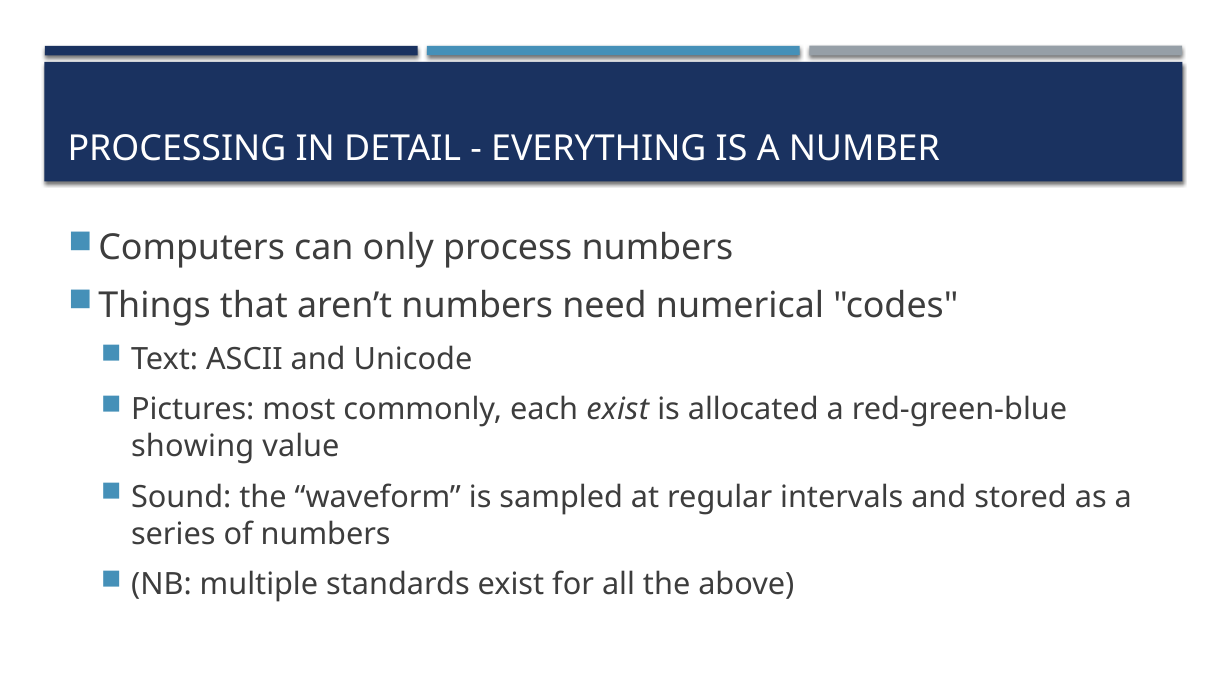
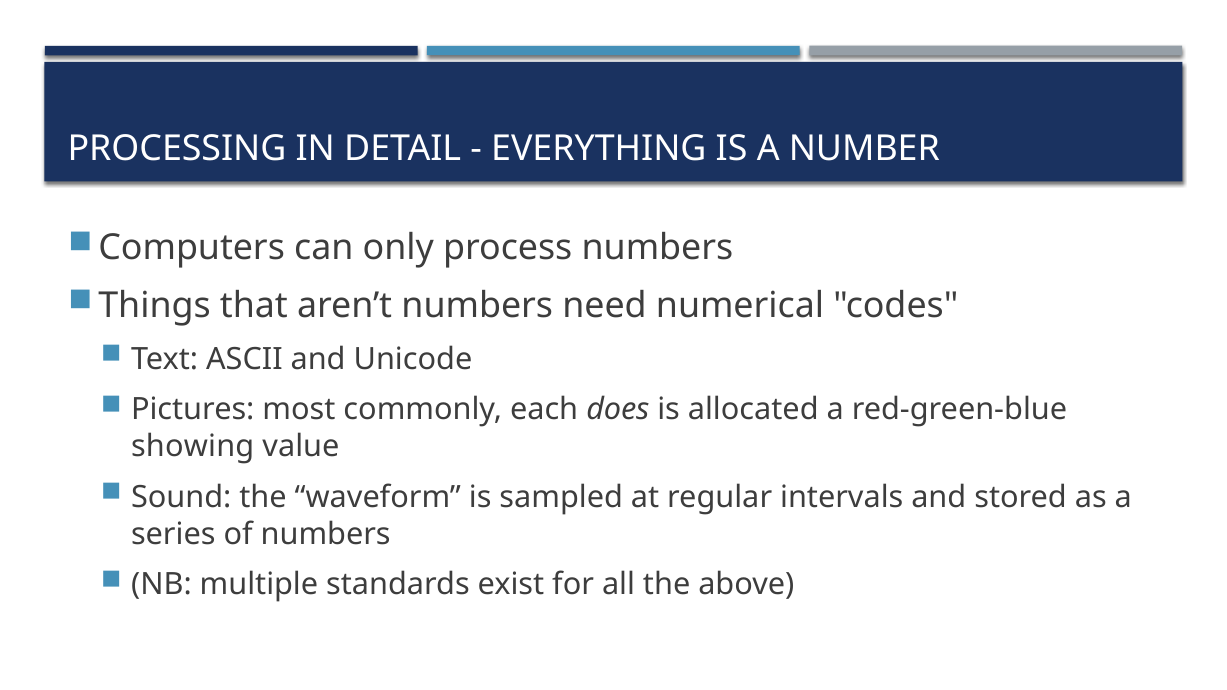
each exist: exist -> does
